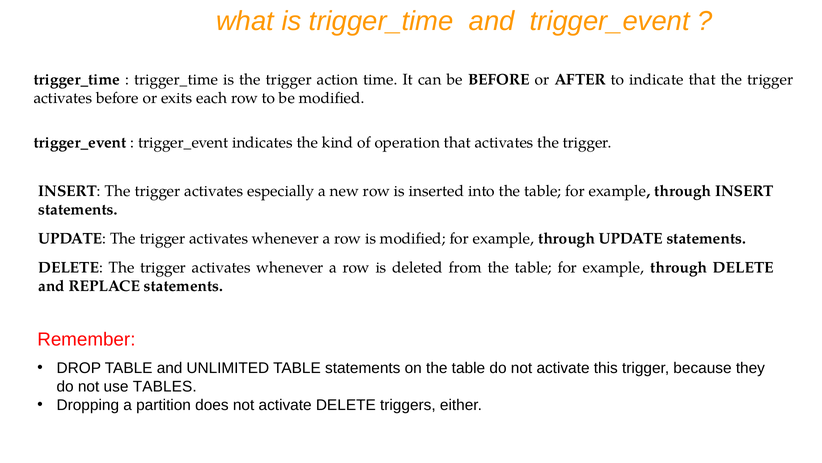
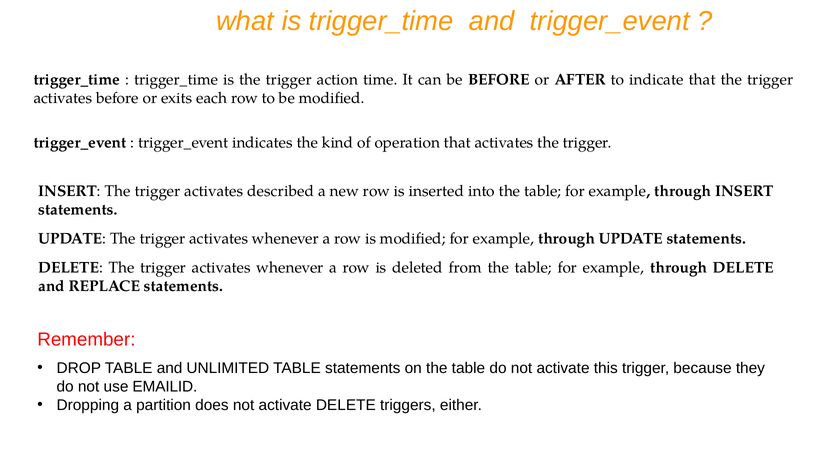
especially: especially -> described
TABLES: TABLES -> EMAILID
